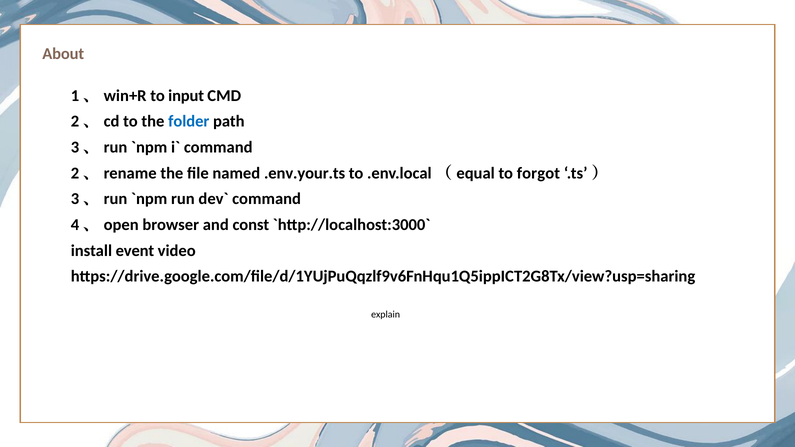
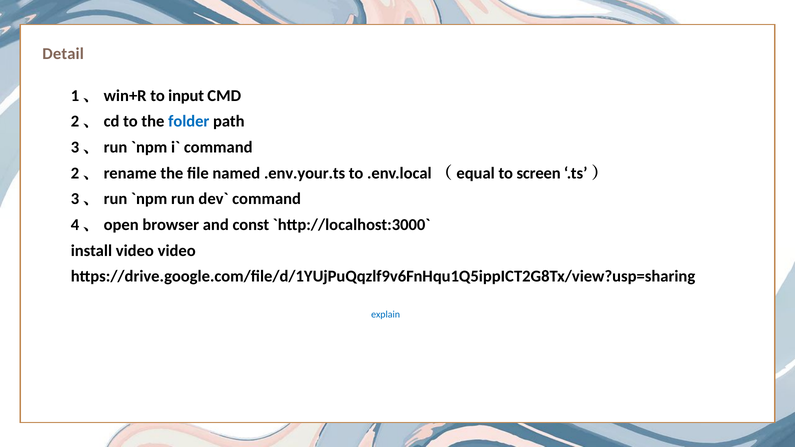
About: About -> Detail
forgot: forgot -> screen
install event: event -> video
explain at (386, 315) colour: black -> blue
